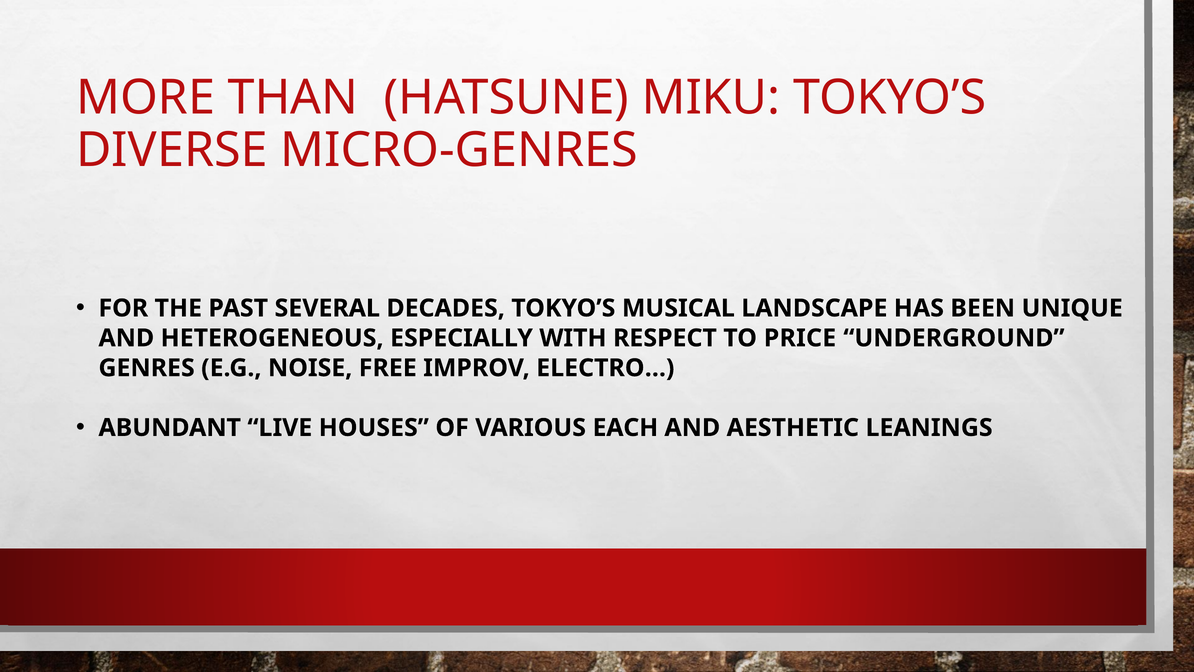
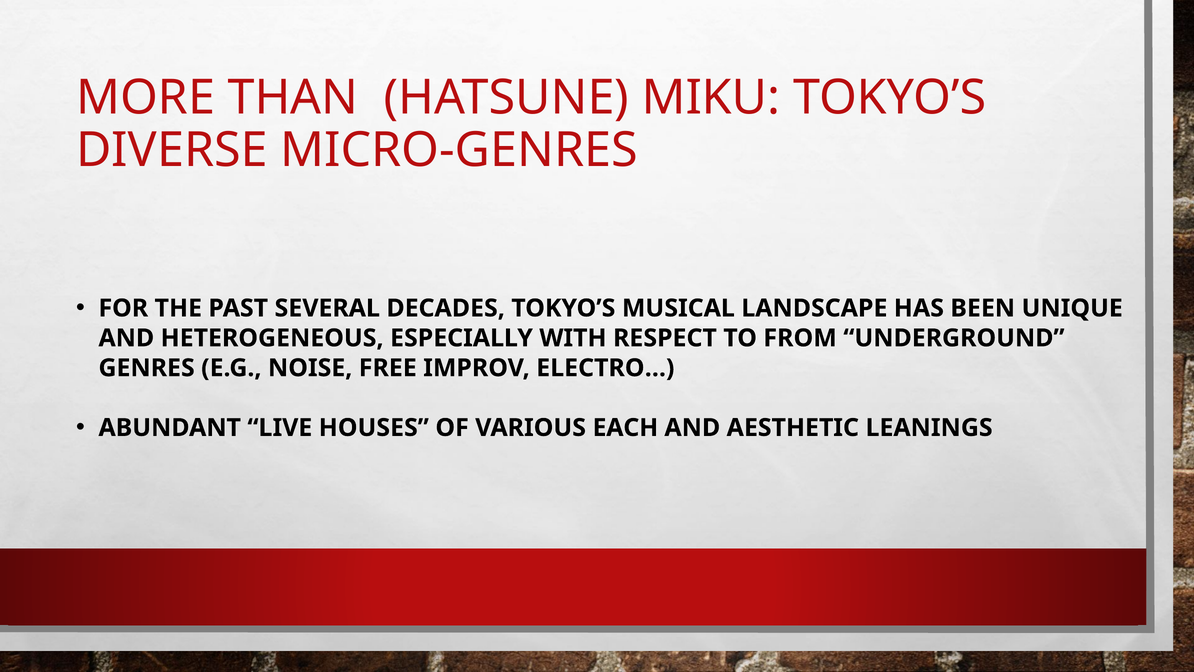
PRICE: PRICE -> FROM
